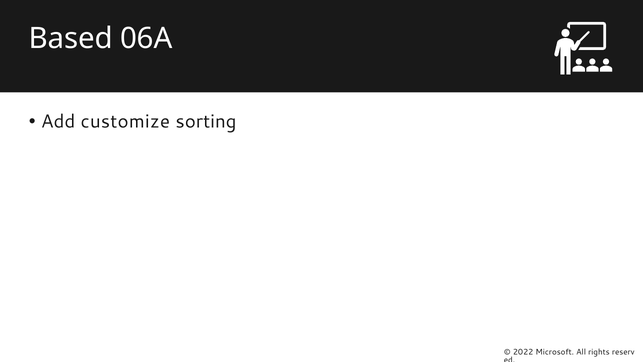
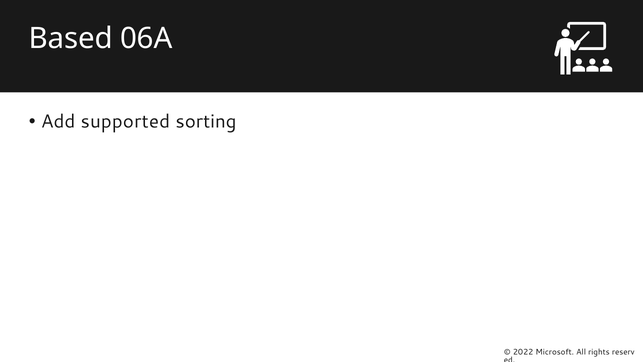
customize: customize -> supported
